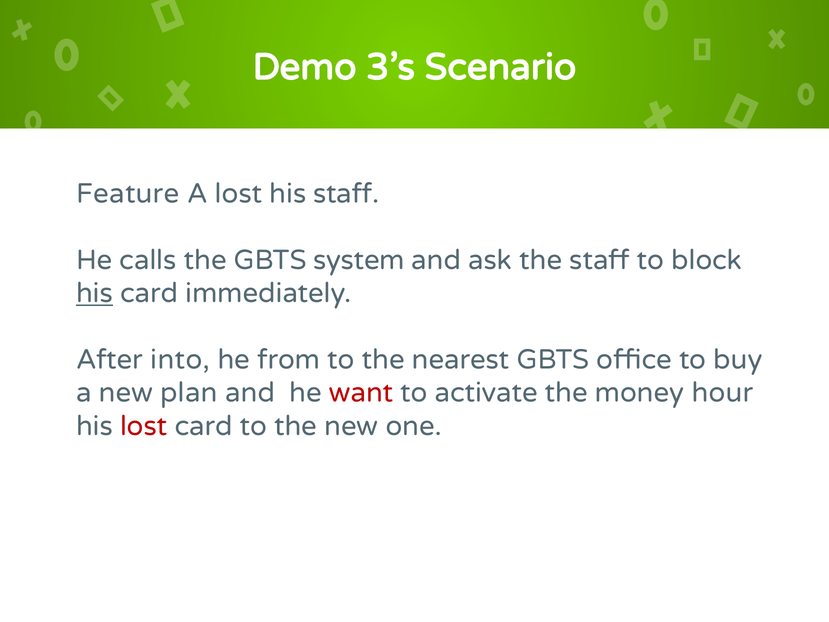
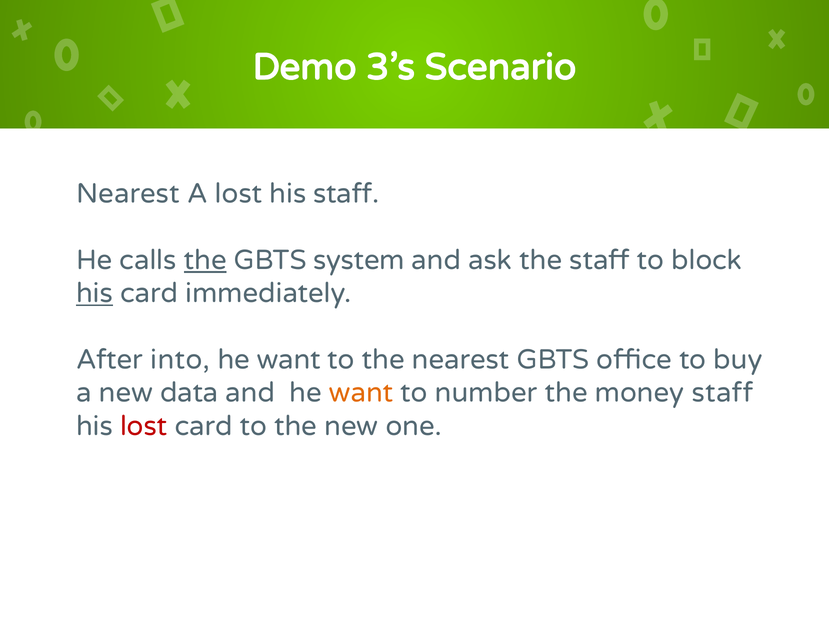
Feature at (128, 194): Feature -> Nearest
the at (205, 260) underline: none -> present
from at (289, 359): from -> want
plan: plan -> data
want at (361, 393) colour: red -> orange
activate: activate -> number
money hour: hour -> staff
